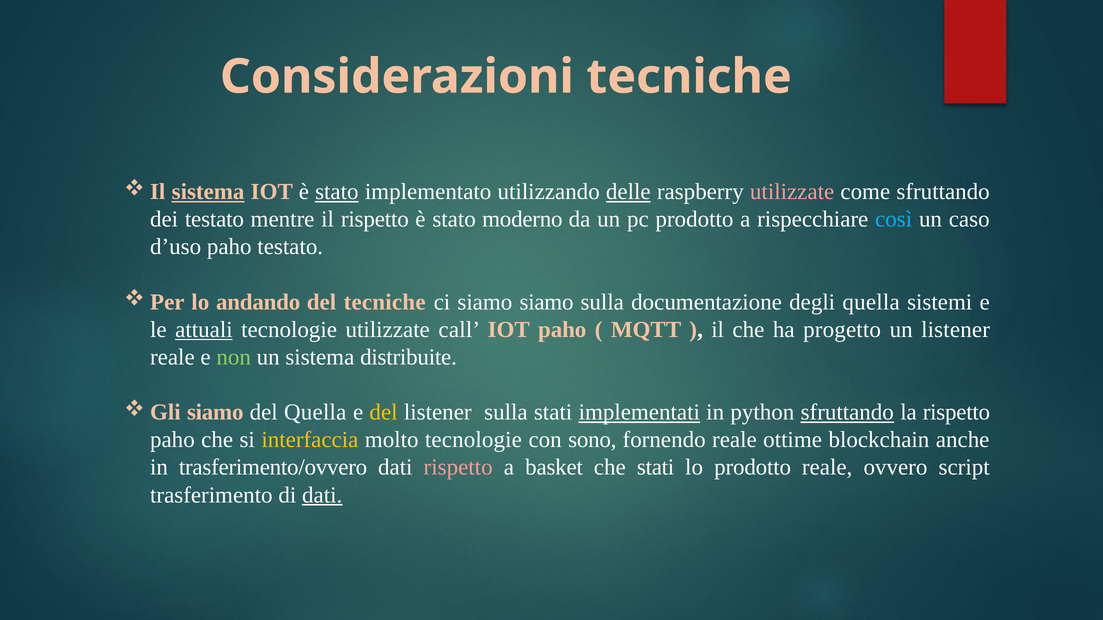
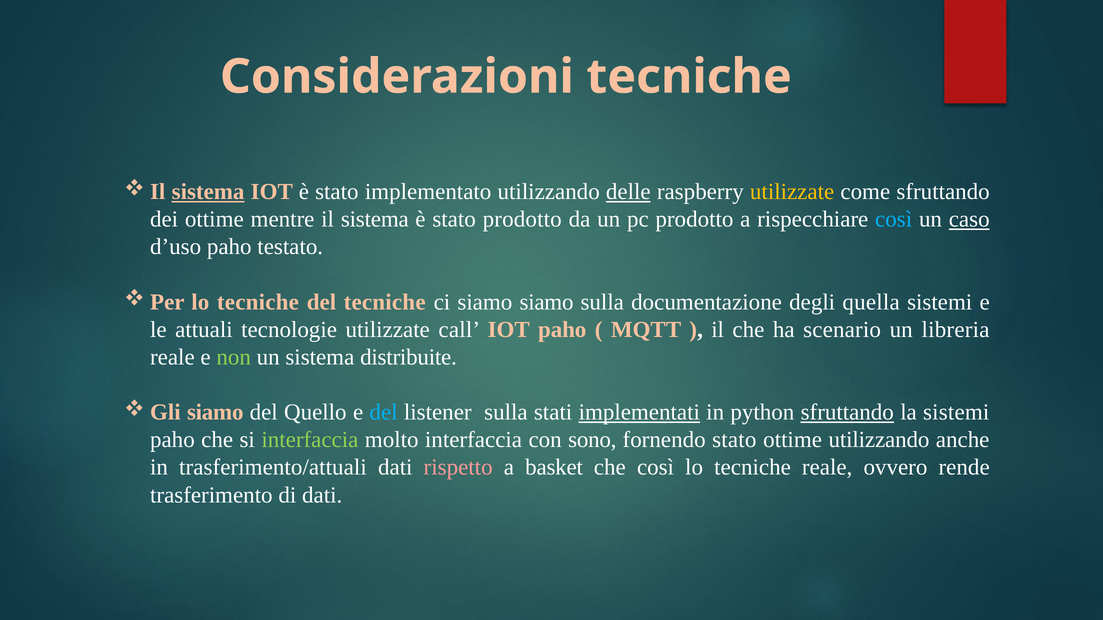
stato at (337, 192) underline: present -> none
utilizzate at (792, 192) colour: pink -> yellow
dei testato: testato -> ottime
il rispetto: rispetto -> sistema
stato moderno: moderno -> prodotto
caso underline: none -> present
andando at (258, 302): andando -> tecniche
attuali underline: present -> none
progetto: progetto -> scenario
un listener: listener -> libreria
del Quella: Quella -> Quello
del at (384, 413) colour: yellow -> light blue
la rispetto: rispetto -> sistemi
interfaccia at (310, 440) colour: yellow -> light green
molto tecnologie: tecnologie -> interfaccia
fornendo reale: reale -> stato
ottime blockchain: blockchain -> utilizzando
trasferimento/ovvero: trasferimento/ovvero -> trasferimento/attuali
che stati: stati -> così
prodotto at (753, 468): prodotto -> tecniche
script: script -> rende
dati at (322, 495) underline: present -> none
